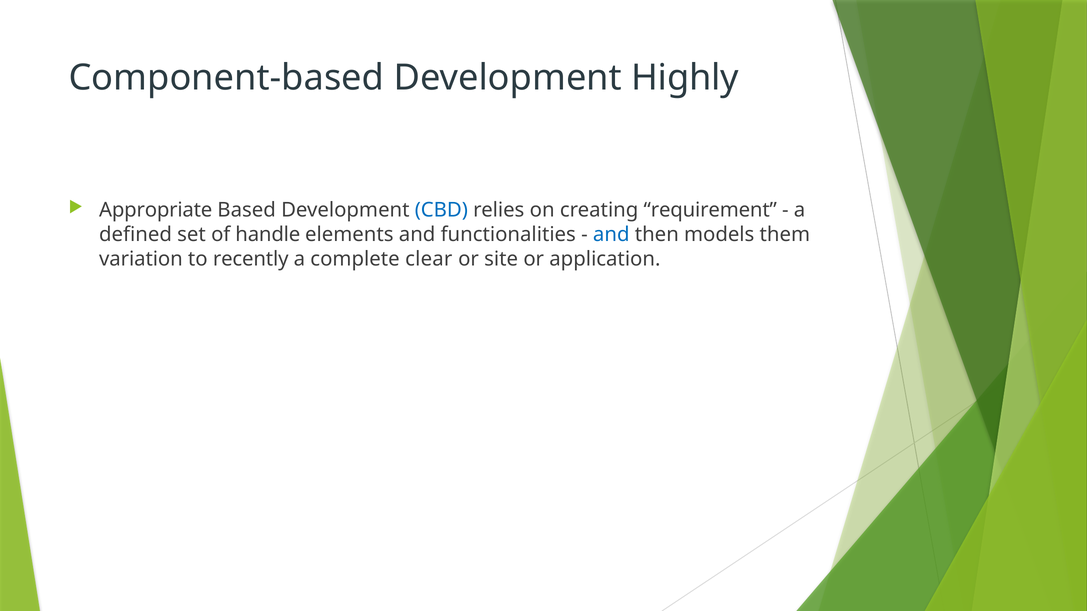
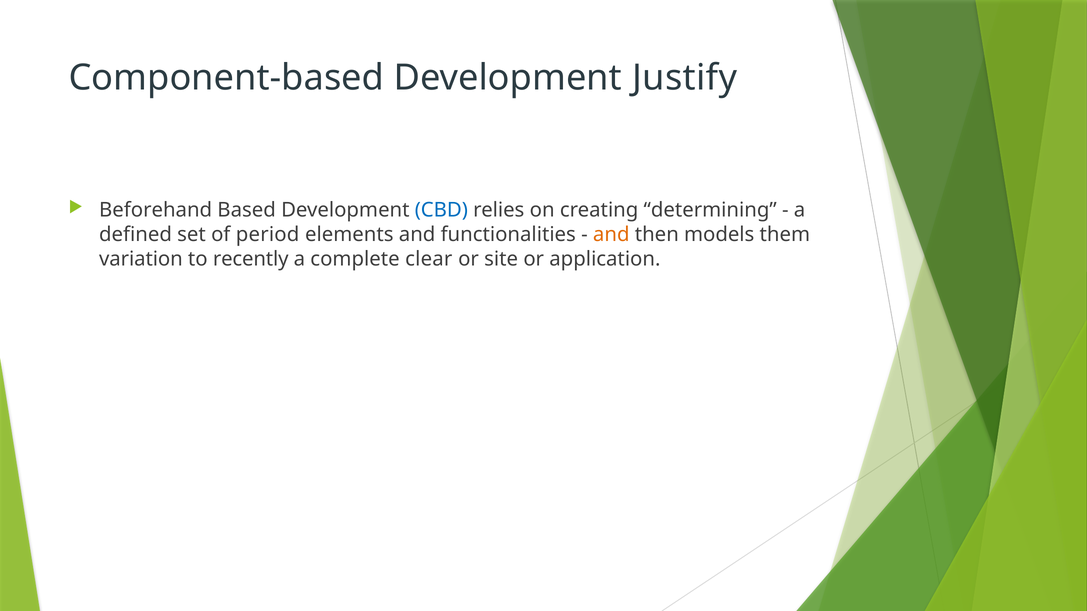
Highly: Highly -> Justify
Appropriate: Appropriate -> Beforehand
requirement: requirement -> determining
handle: handle -> period
and at (611, 235) colour: blue -> orange
